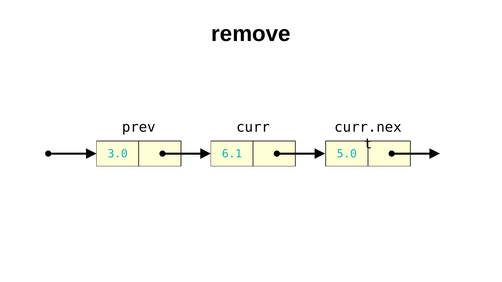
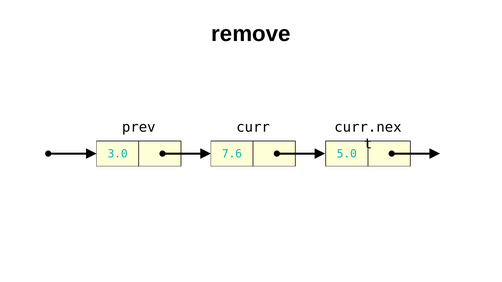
6.1: 6.1 -> 7.6
